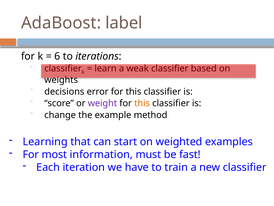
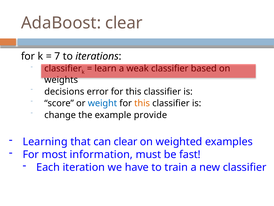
AdaBoost label: label -> clear
6: 6 -> 7
weight colour: purple -> blue
method: method -> provide
can start: start -> clear
